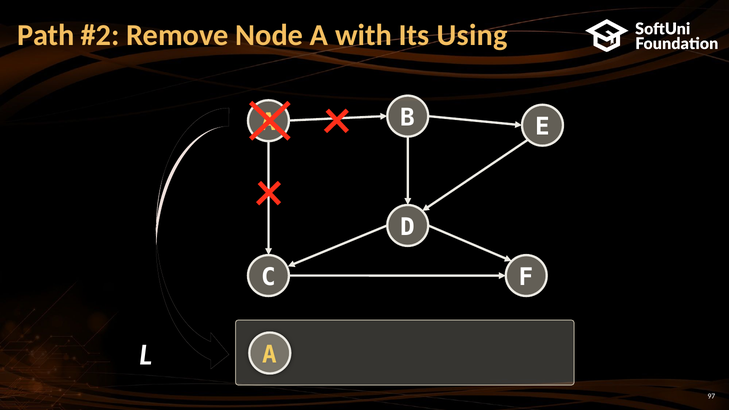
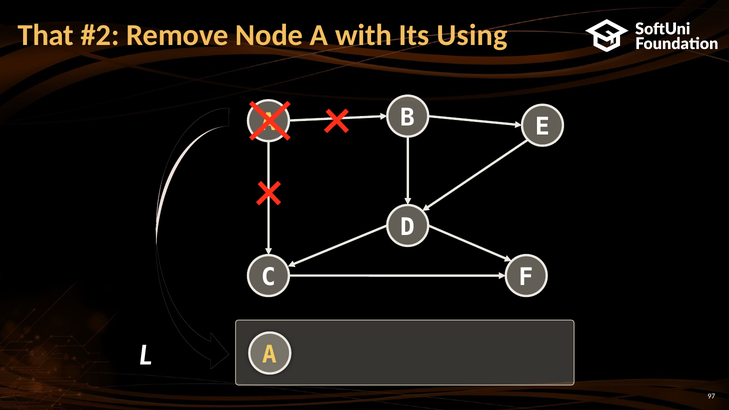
Path: Path -> That
